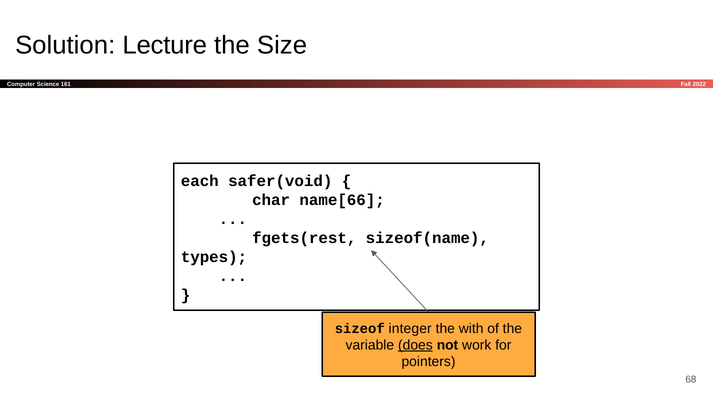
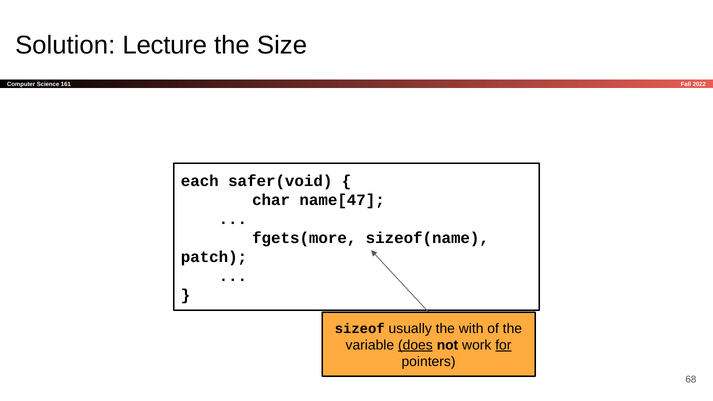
name[66: name[66 -> name[47
fgets(rest: fgets(rest -> fgets(more
types: types -> patch
integer: integer -> usually
for underline: none -> present
